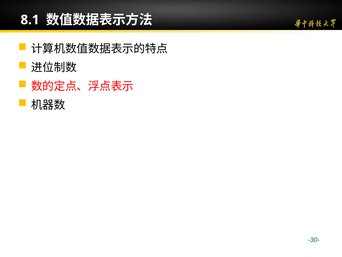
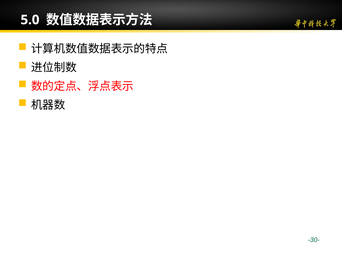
8.1: 8.1 -> 5.0
